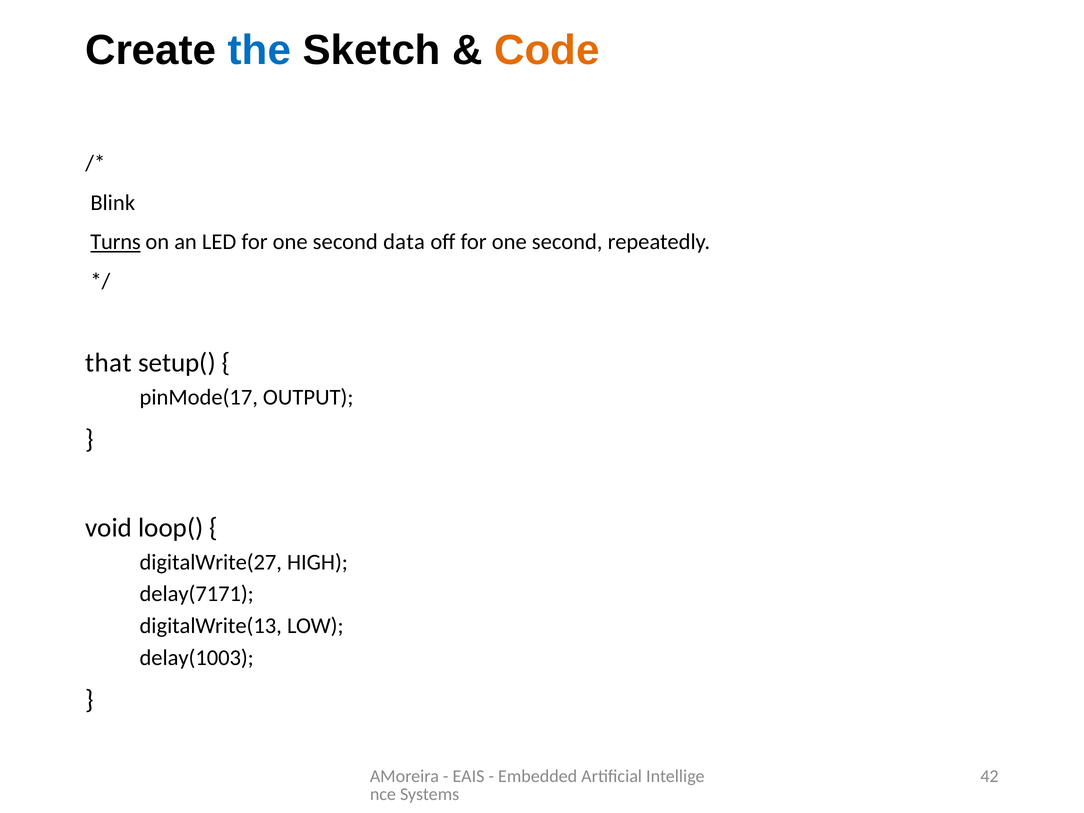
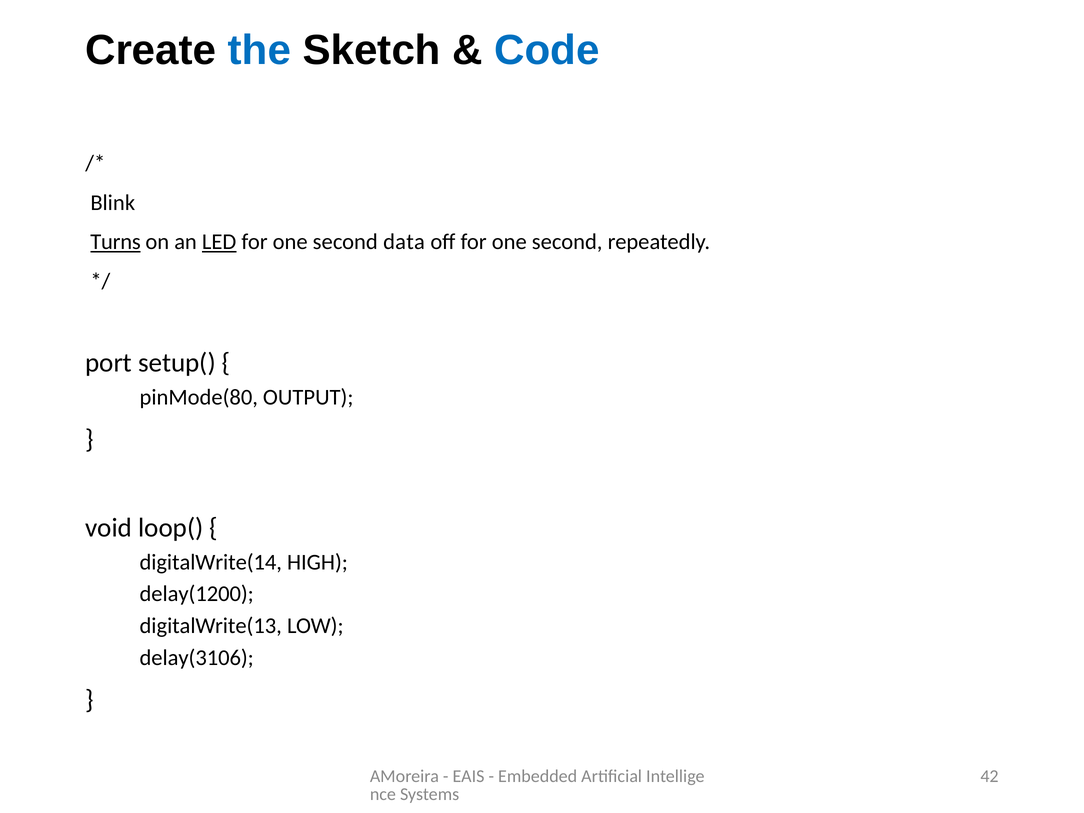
Code colour: orange -> blue
LED underline: none -> present
that: that -> port
pinMode(17: pinMode(17 -> pinMode(80
digitalWrite(27: digitalWrite(27 -> digitalWrite(14
delay(7171: delay(7171 -> delay(1200
delay(1003: delay(1003 -> delay(3106
